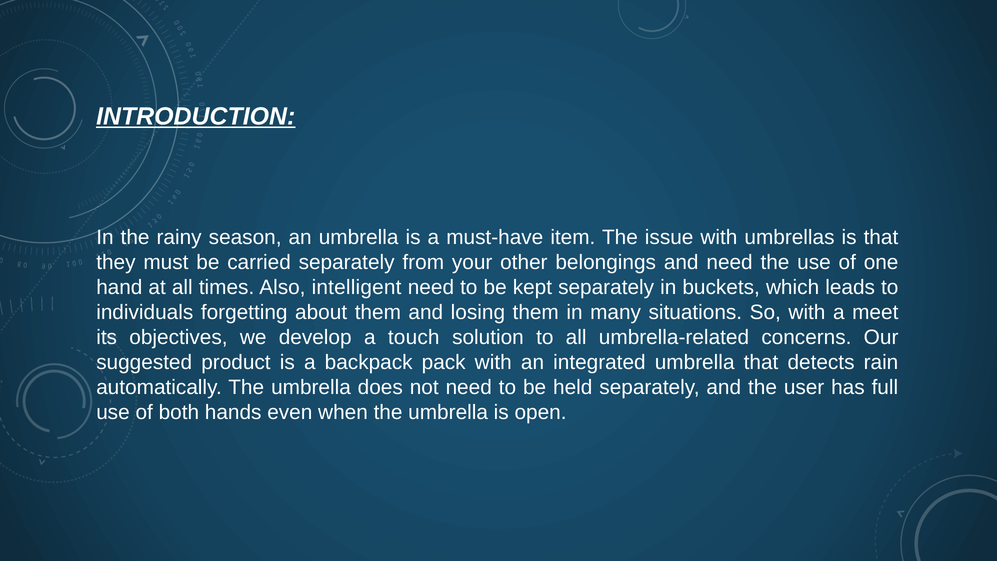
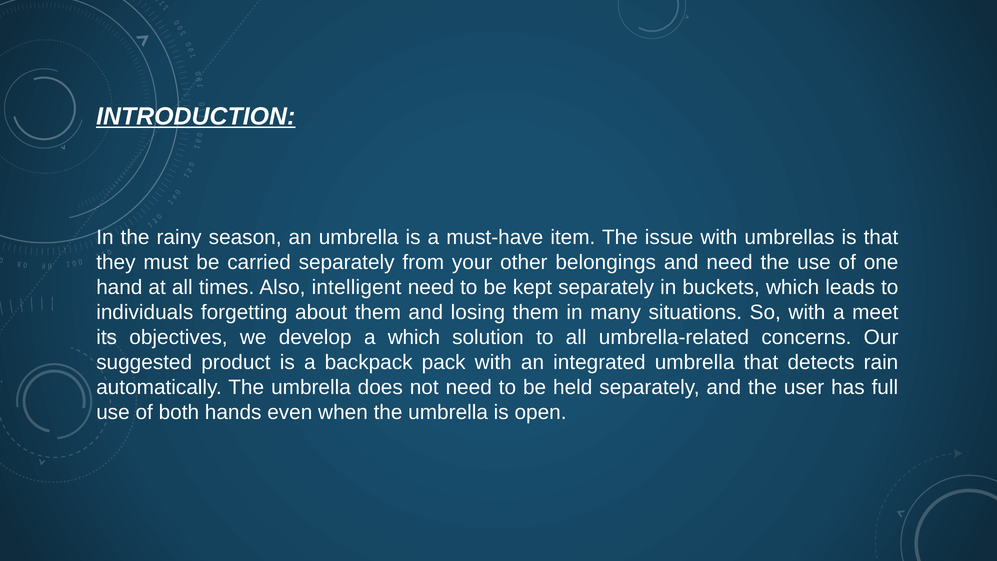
a touch: touch -> which
